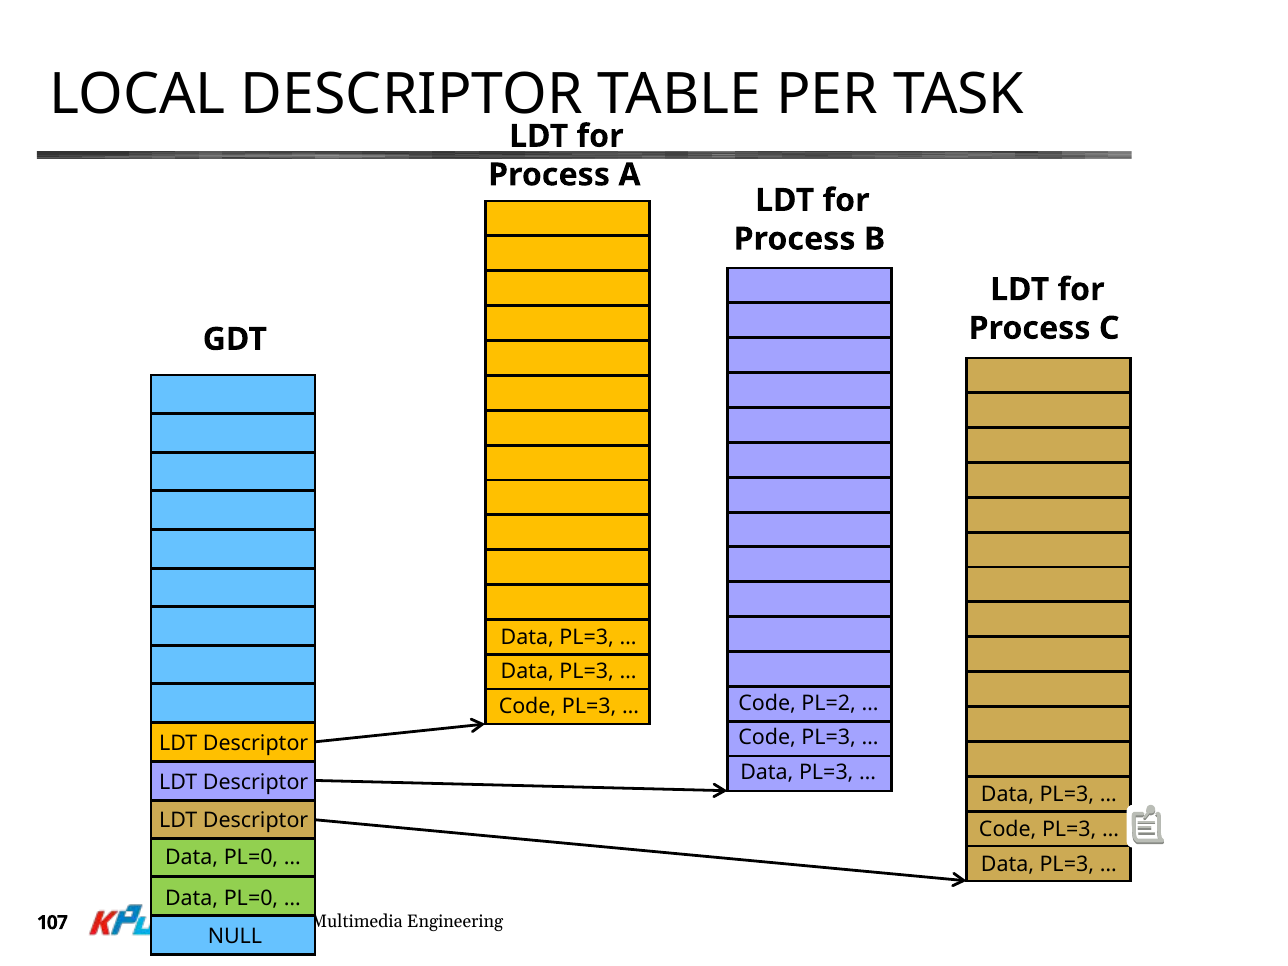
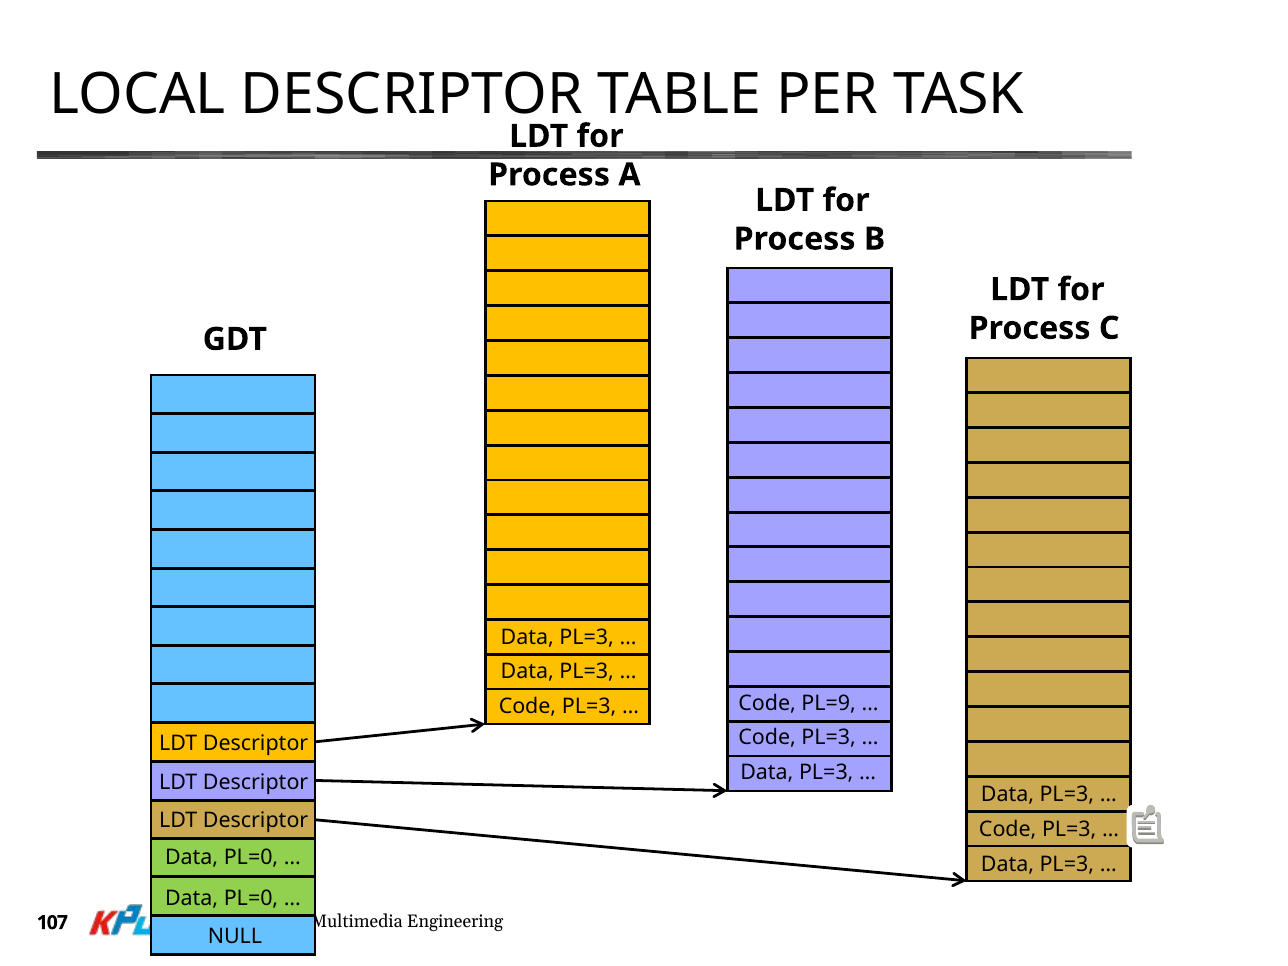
PL=2: PL=2 -> PL=9
